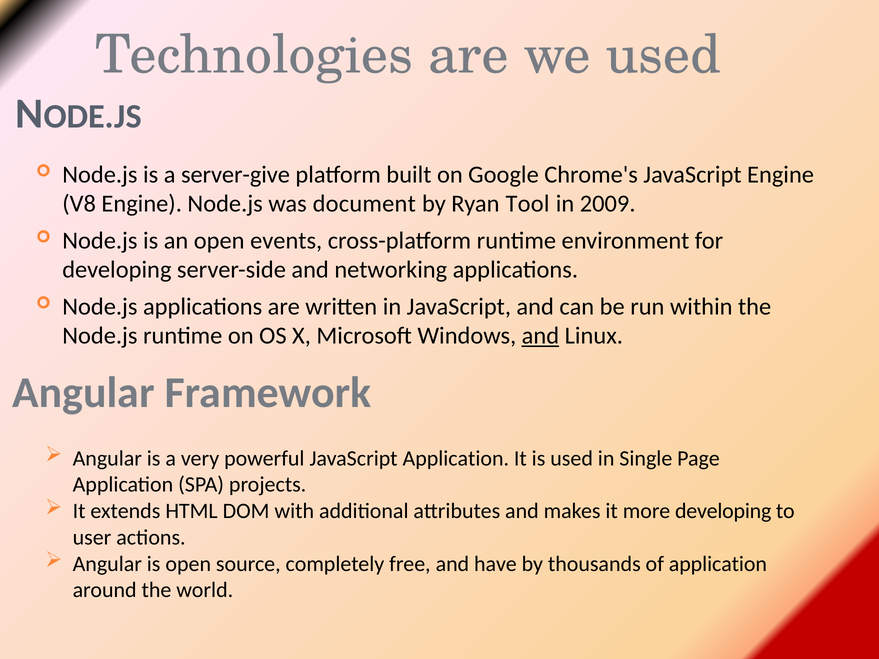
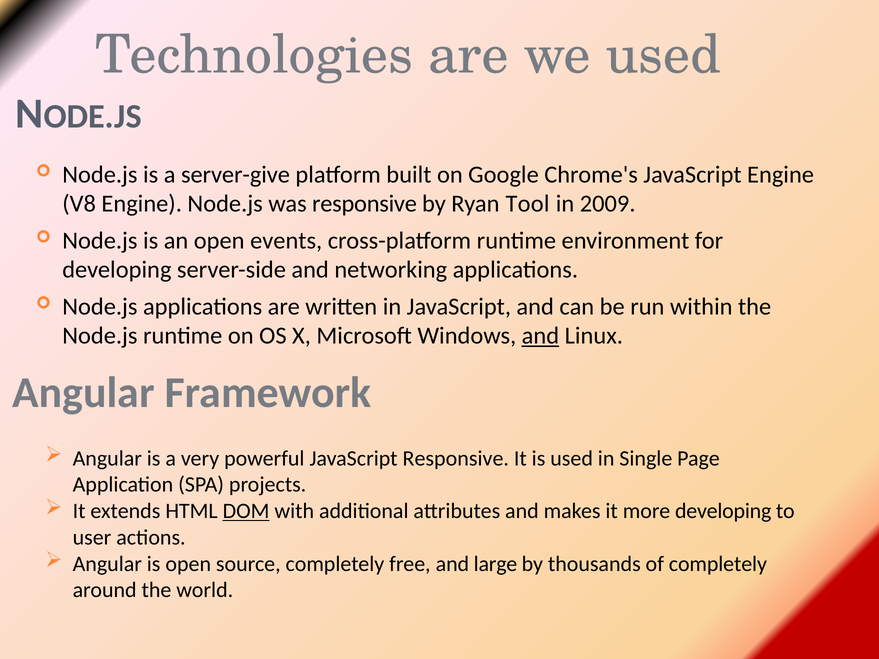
was document: document -> responsive
JavaScript Application: Application -> Responsive
DOM underline: none -> present
have: have -> large
of application: application -> completely
